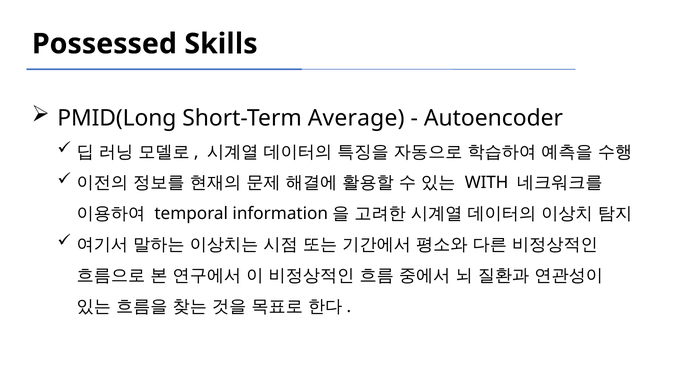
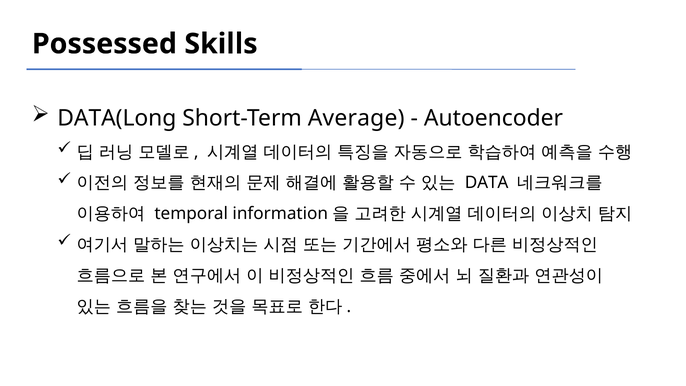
PMID(Long: PMID(Long -> DATA(Long
WITH: WITH -> DATA
